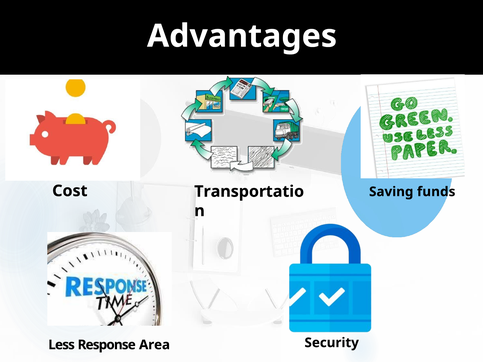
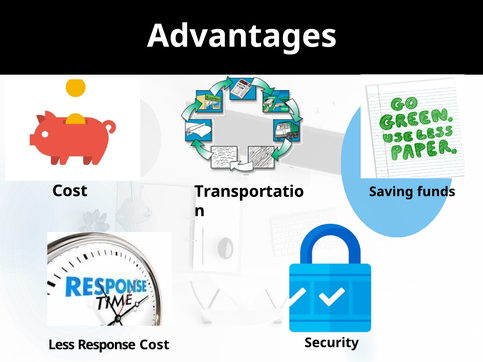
Response Area: Area -> Cost
